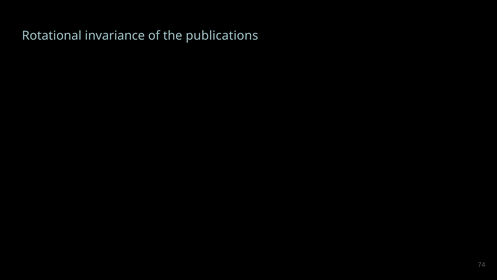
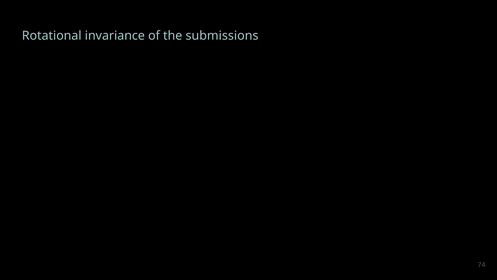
publications: publications -> submissions
